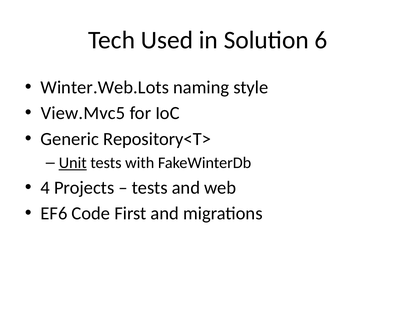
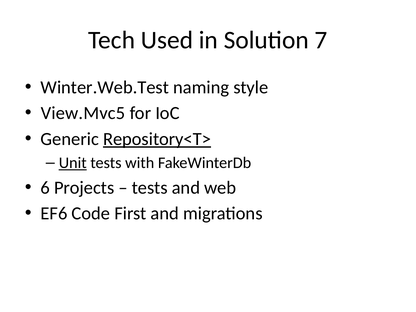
6: 6 -> 7
Winter.Web.Lots: Winter.Web.Lots -> Winter.Web.Test
Repository<T> underline: none -> present
4: 4 -> 6
